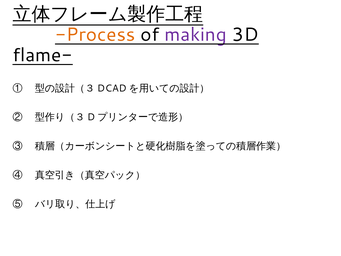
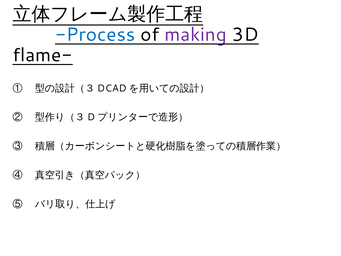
Process colour: orange -> blue
